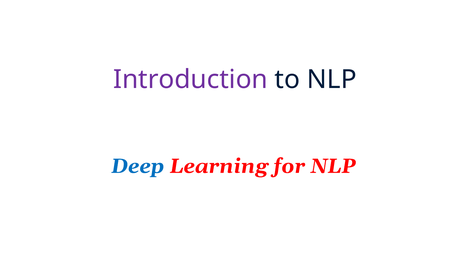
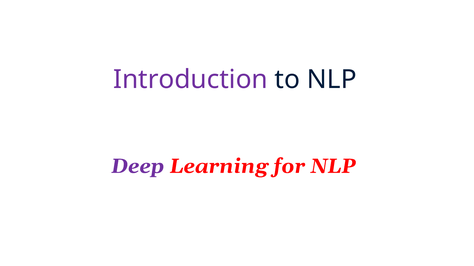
Deep colour: blue -> purple
